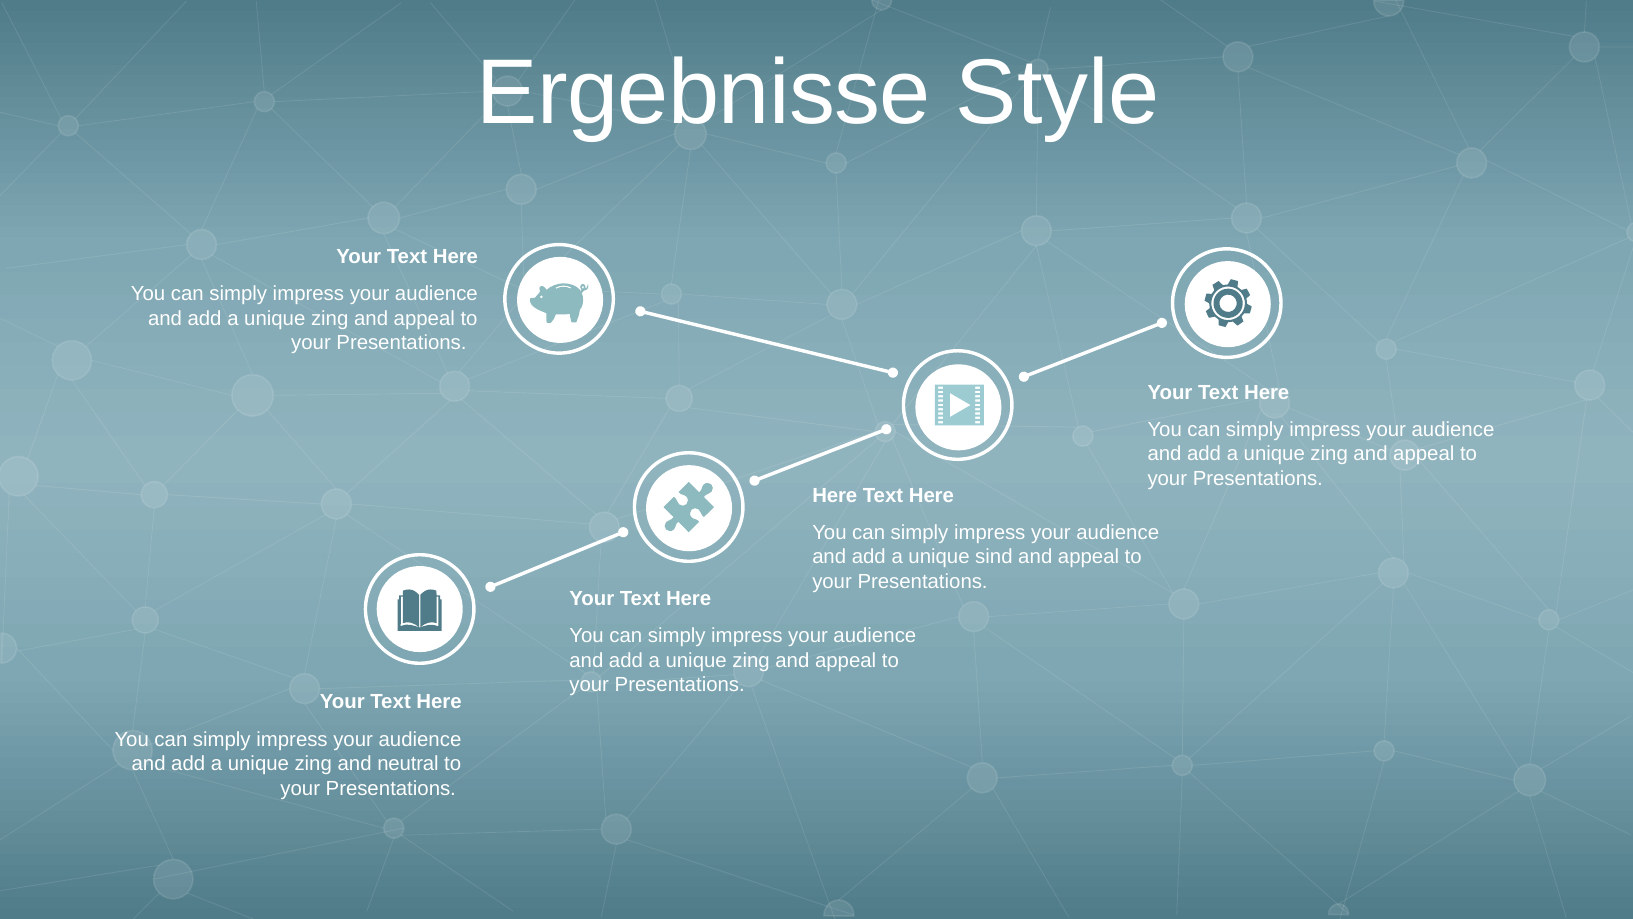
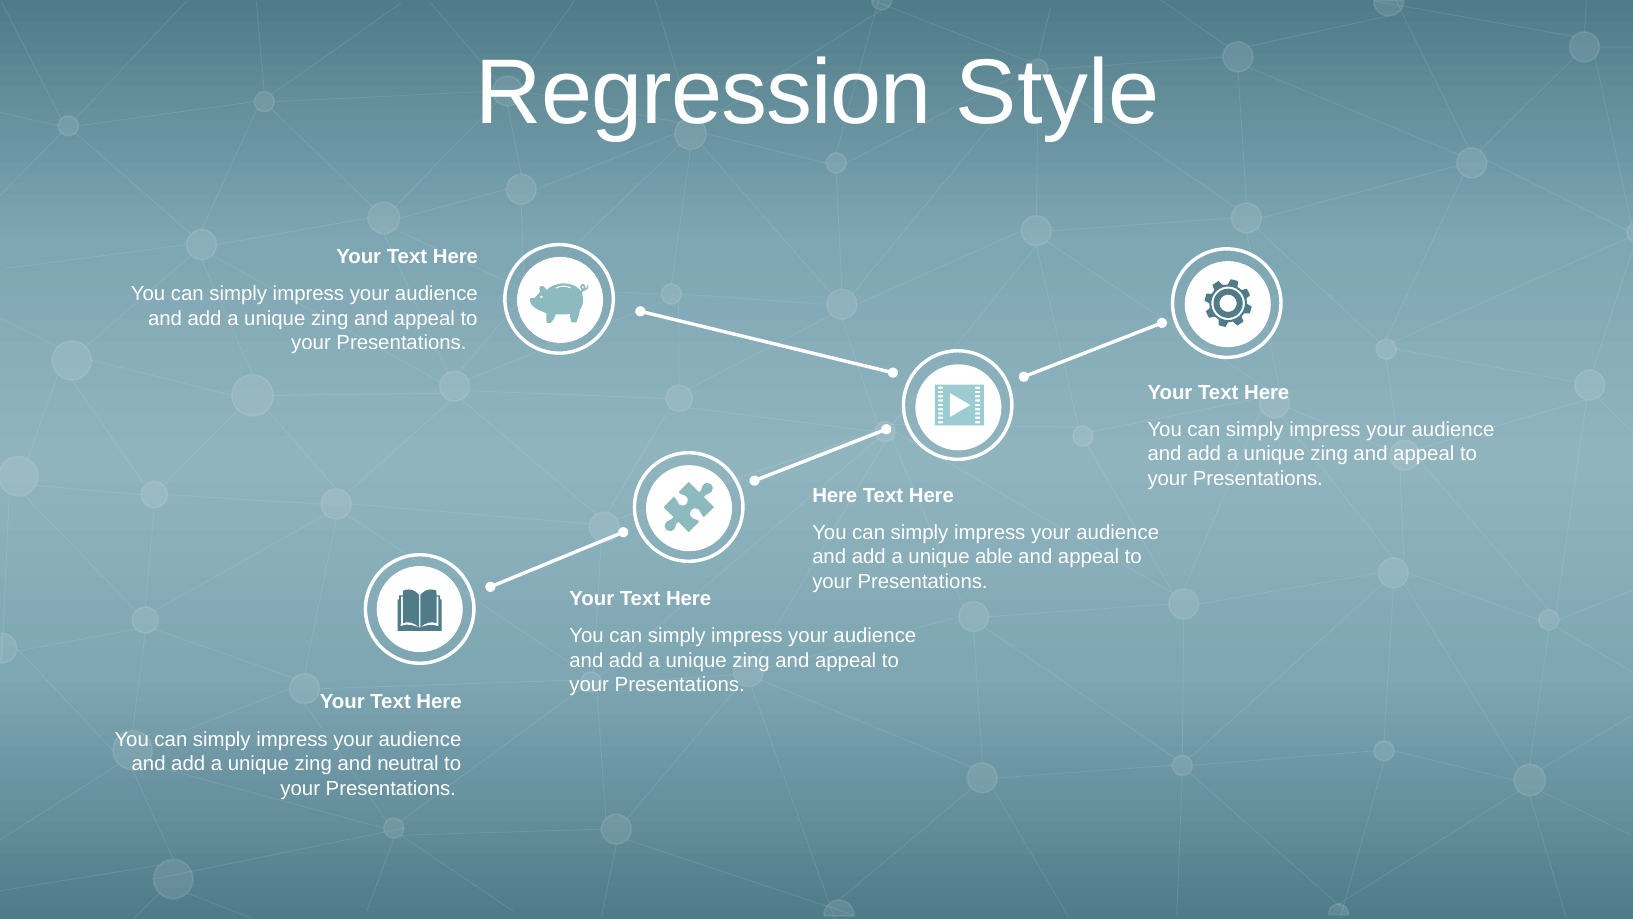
Ergebnisse: Ergebnisse -> Regression
sind: sind -> able
